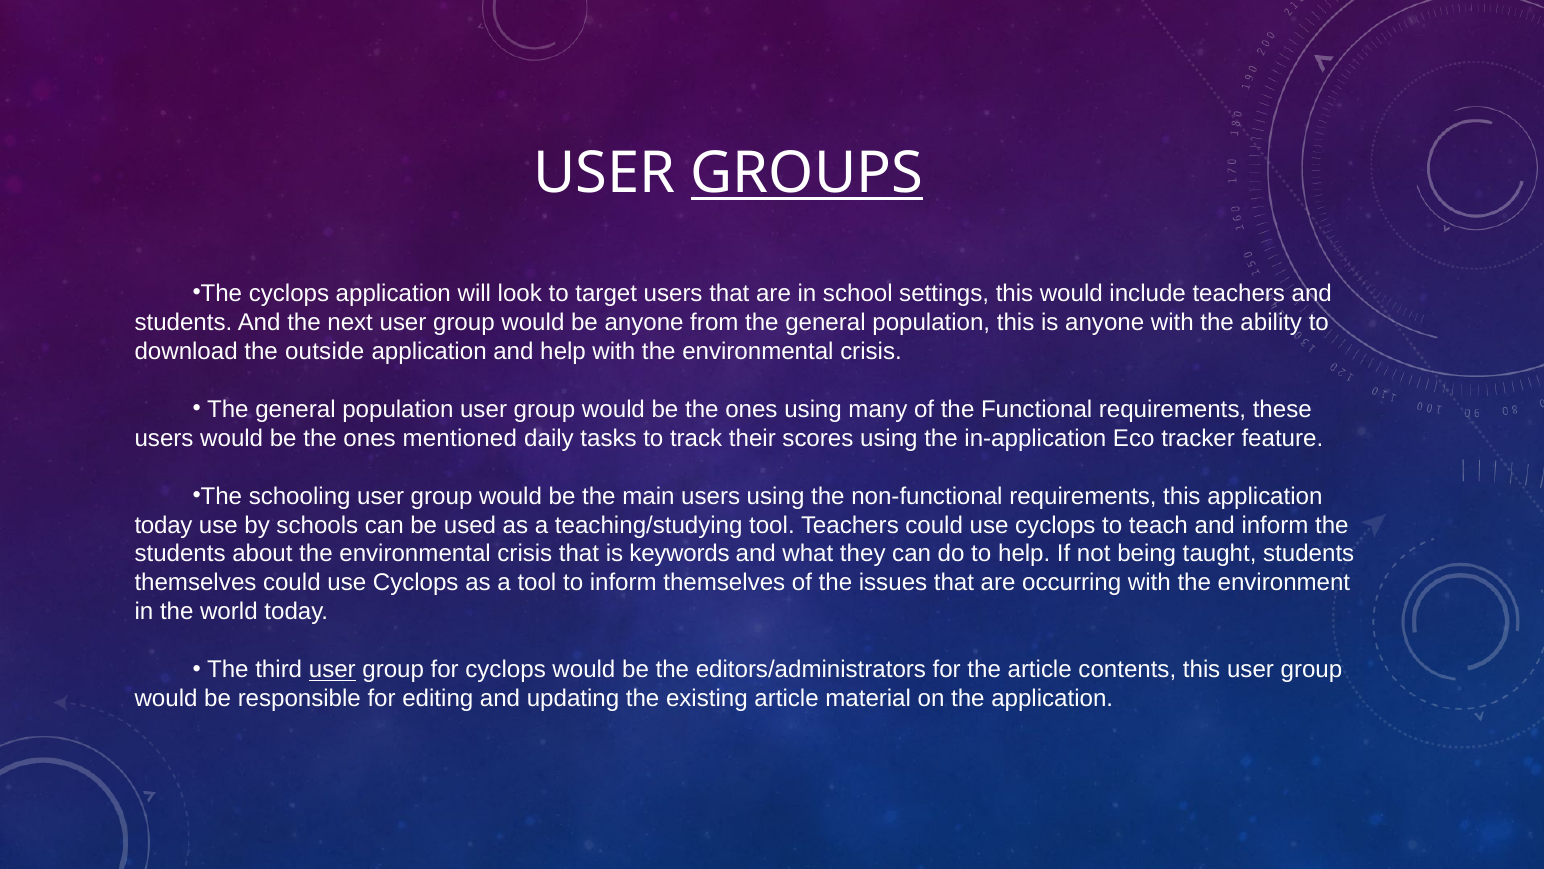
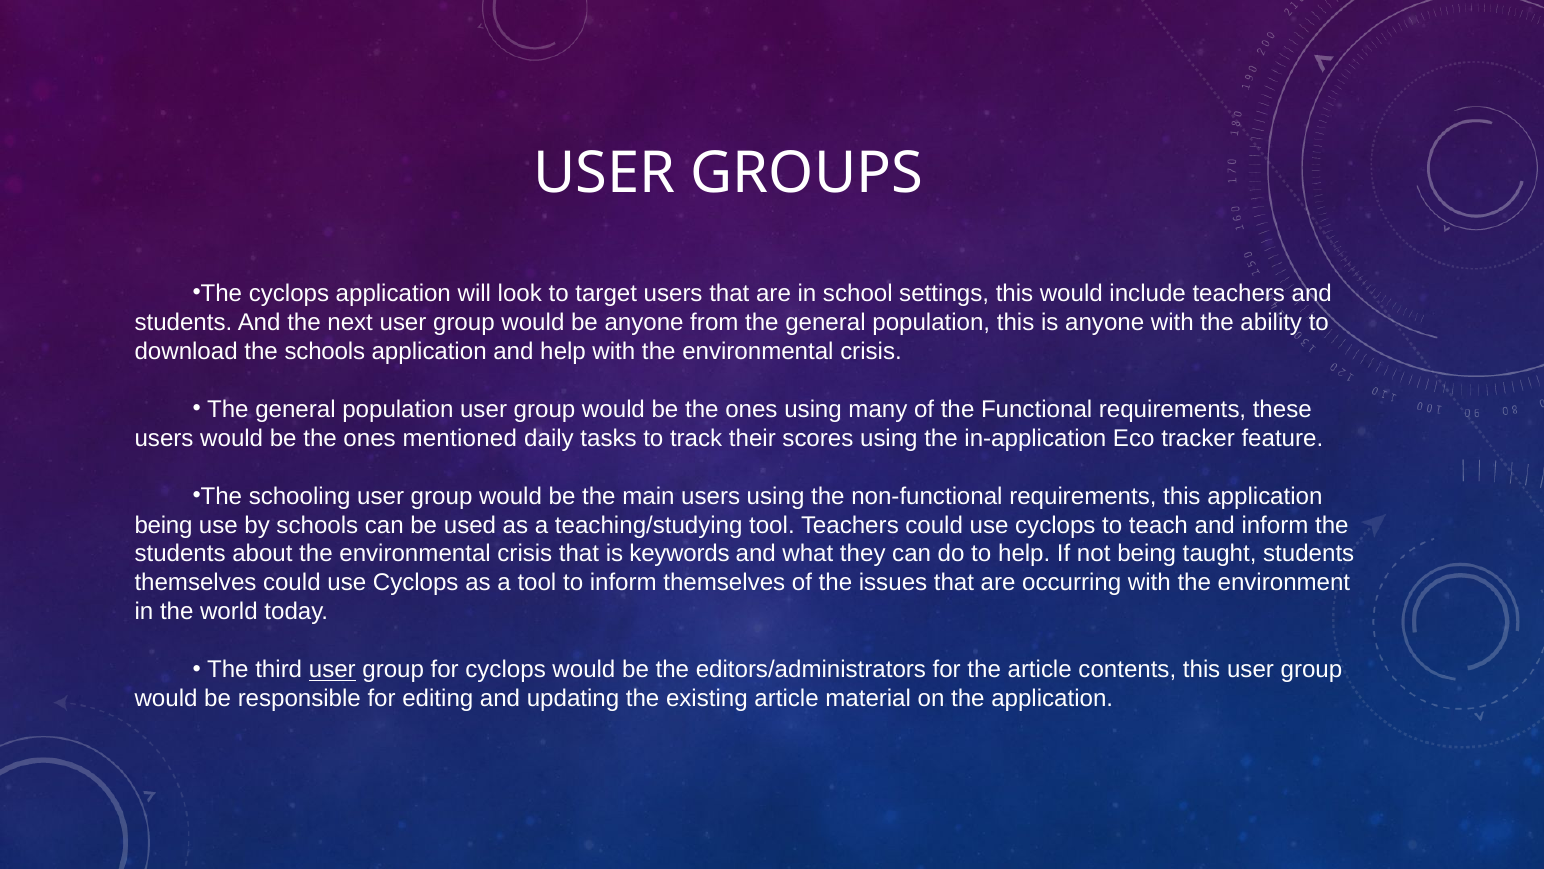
GROUPS underline: present -> none
the outside: outside -> schools
today at (164, 525): today -> being
